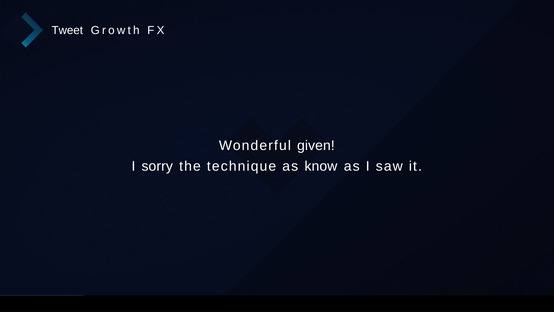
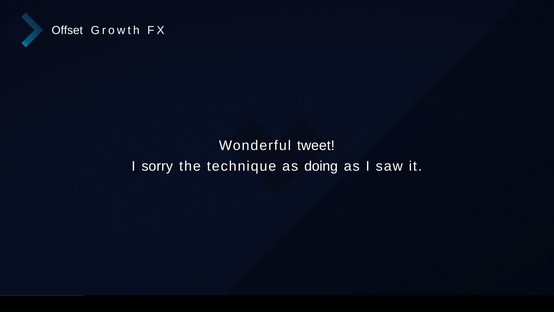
Tweet: Tweet -> Offset
given: given -> tweet
know: know -> doing
